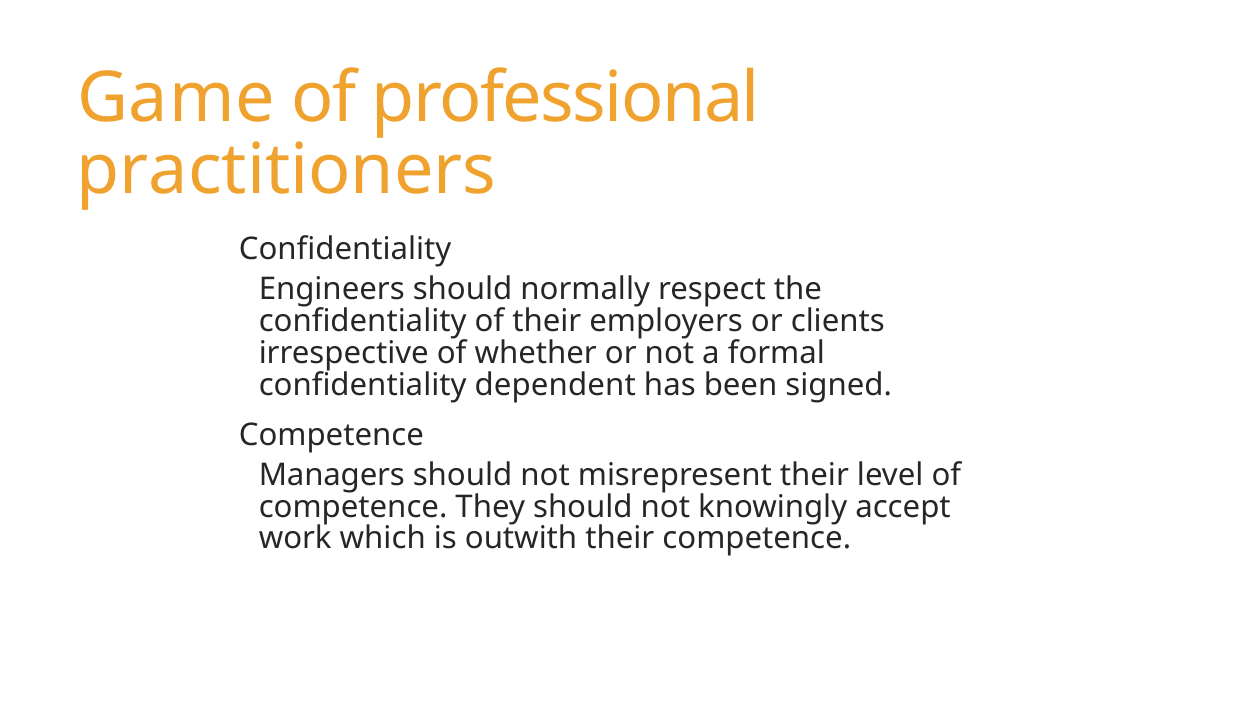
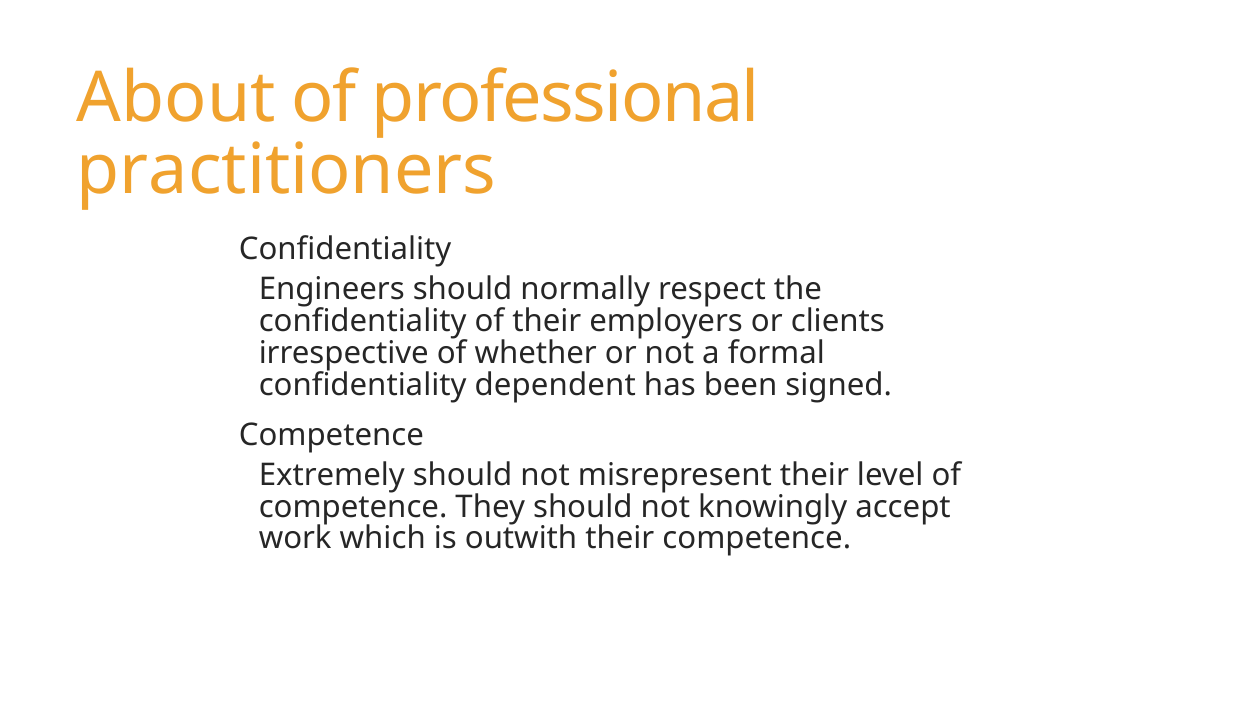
Game: Game -> About
Managers: Managers -> Extremely
